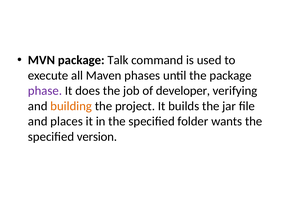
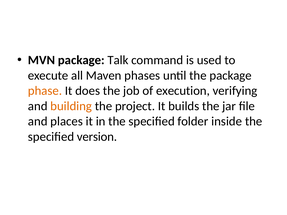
phase colour: purple -> orange
developer: developer -> execution
wants: wants -> inside
